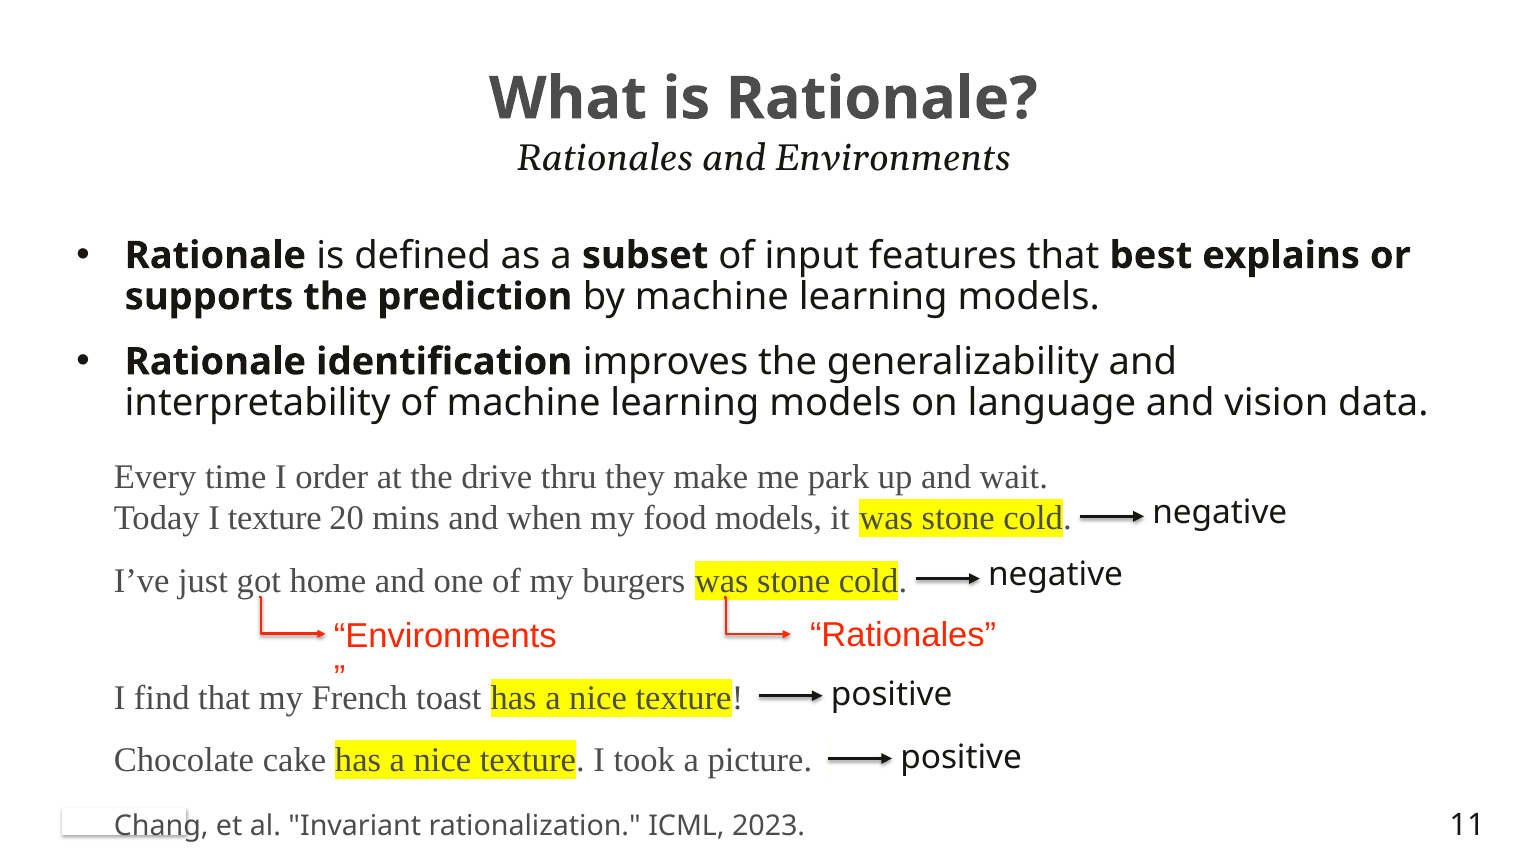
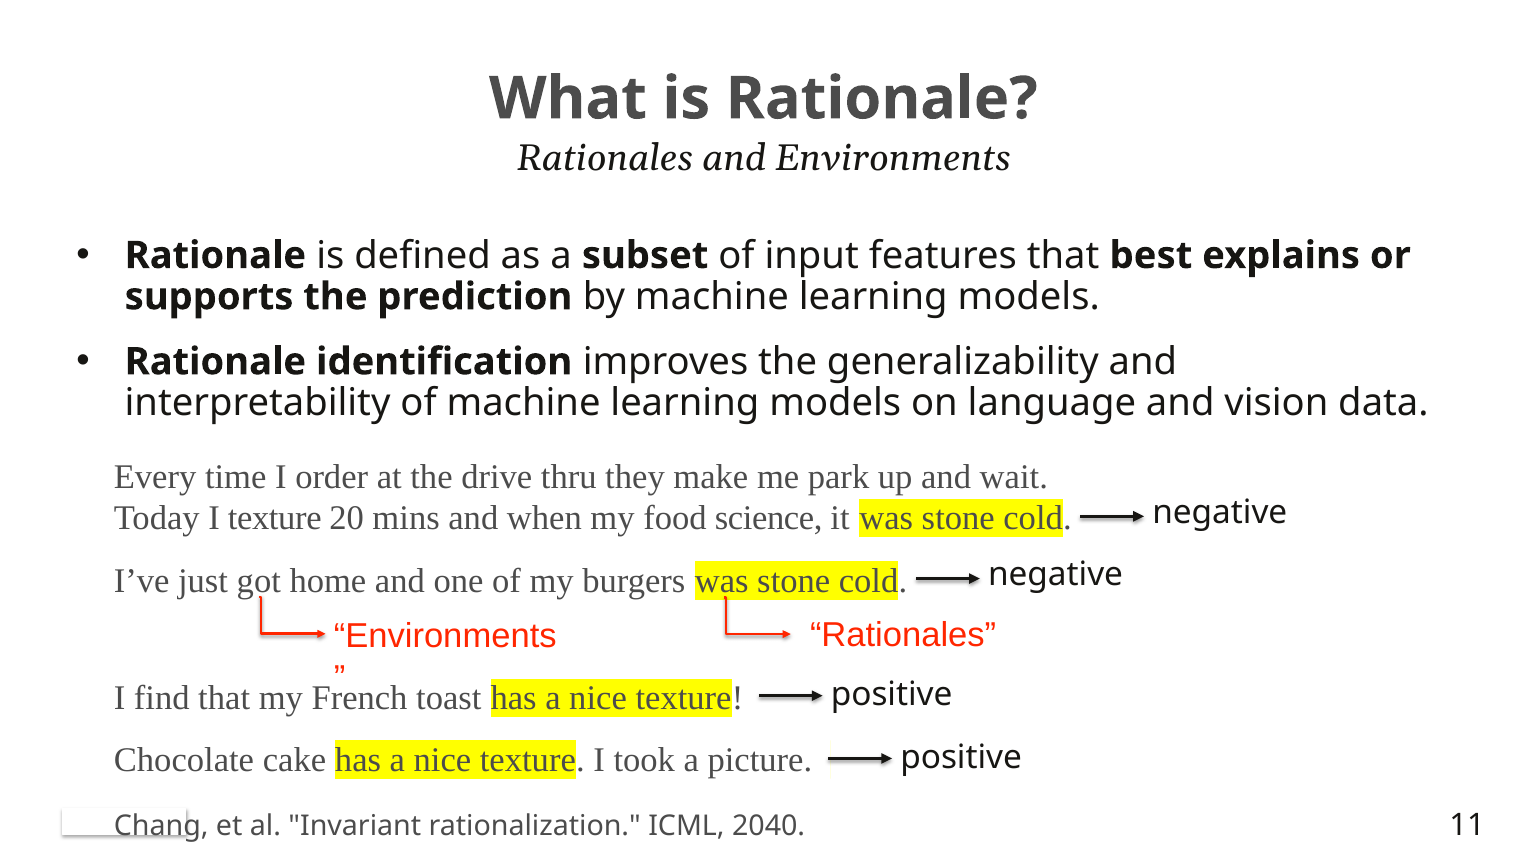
food models: models -> science
2023: 2023 -> 2040
